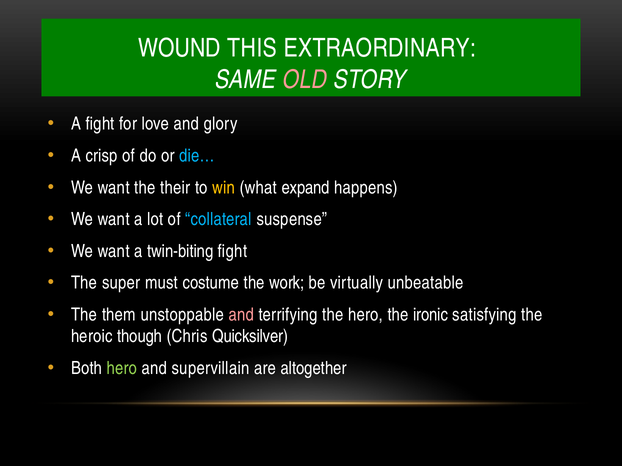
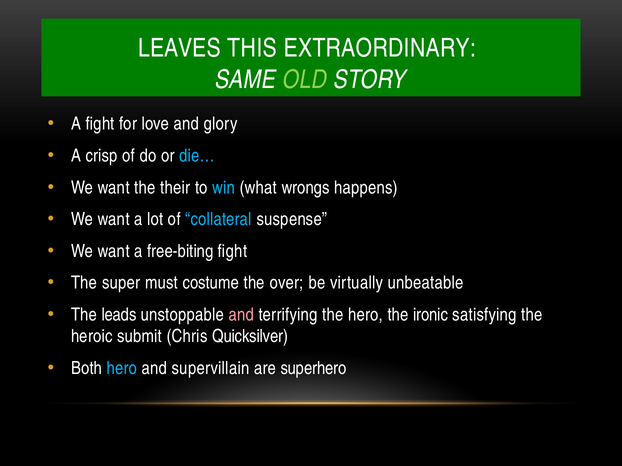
WOUND: WOUND -> LEAVES
OLD colour: pink -> light green
win colour: yellow -> light blue
expand: expand -> wrongs
twin-biting: twin-biting -> free-biting
work: work -> over
them: them -> leads
though: though -> submit
hero at (122, 369) colour: light green -> light blue
altogether: altogether -> superhero
